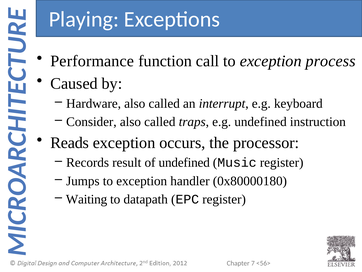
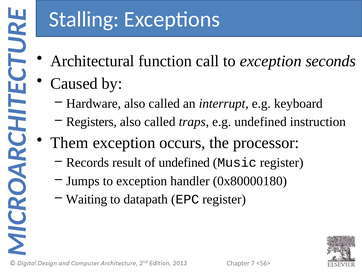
Playing: Playing -> Stalling
Performance: Performance -> Architectural
process: process -> seconds
Consider: Consider -> Registers
Reads: Reads -> Them
